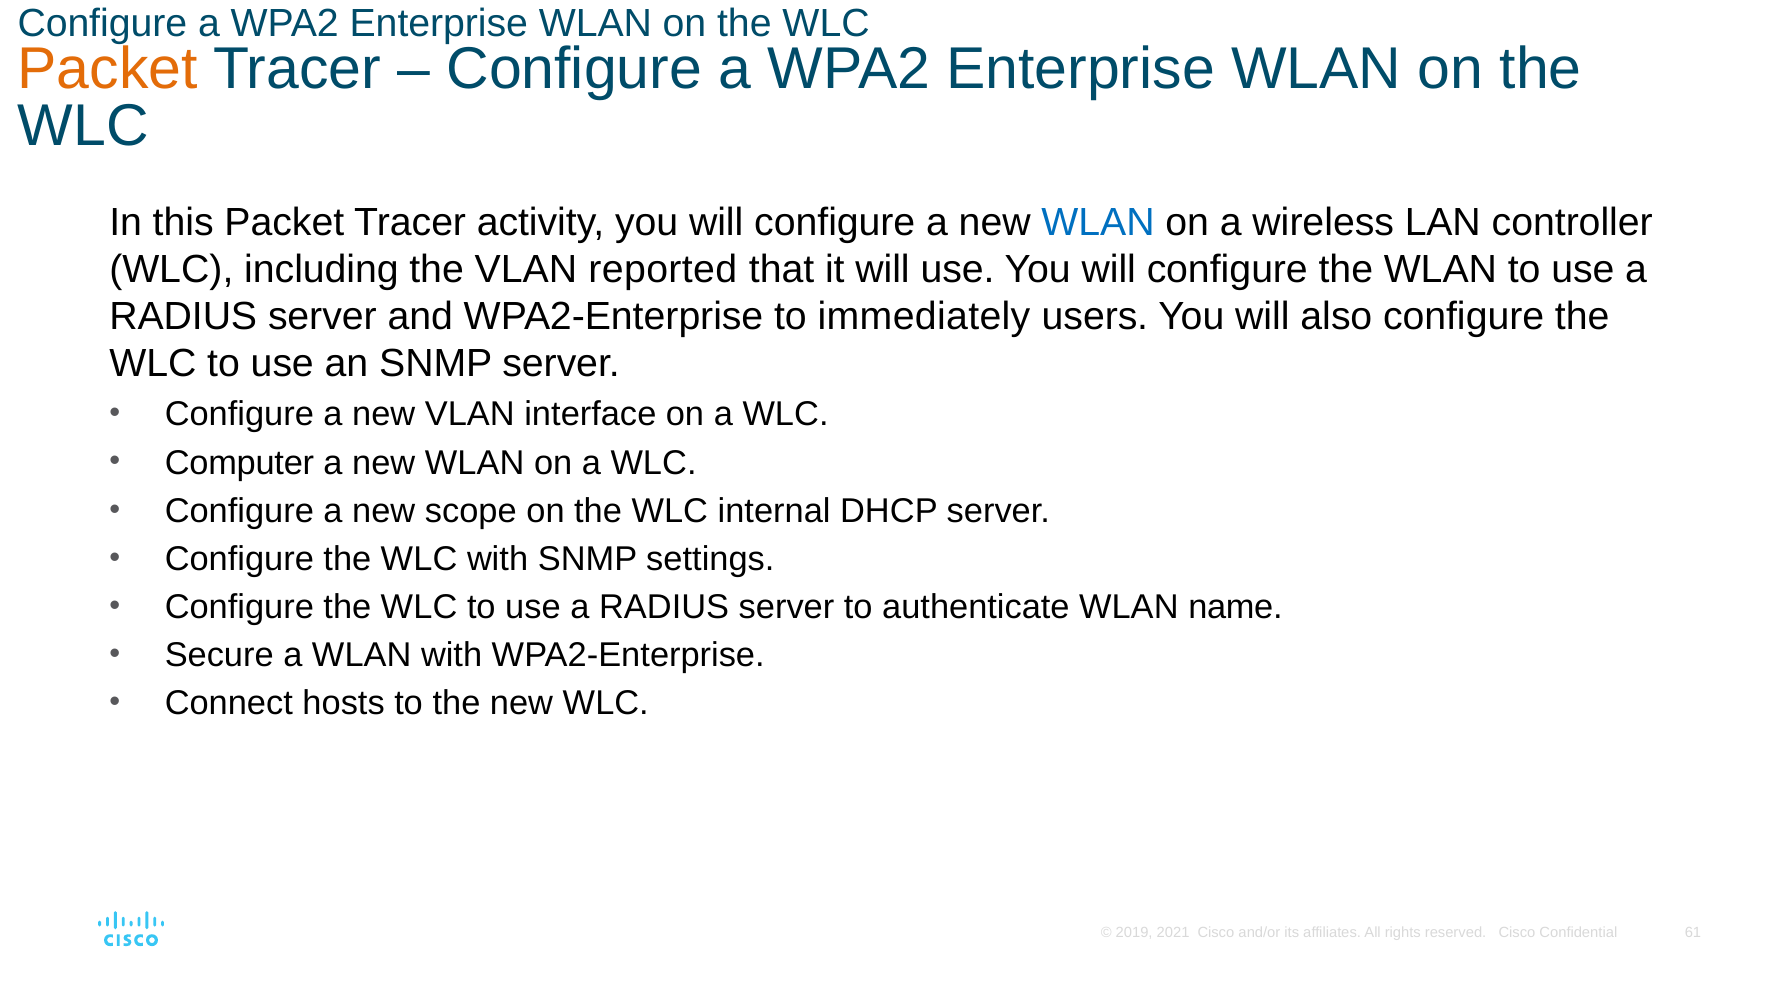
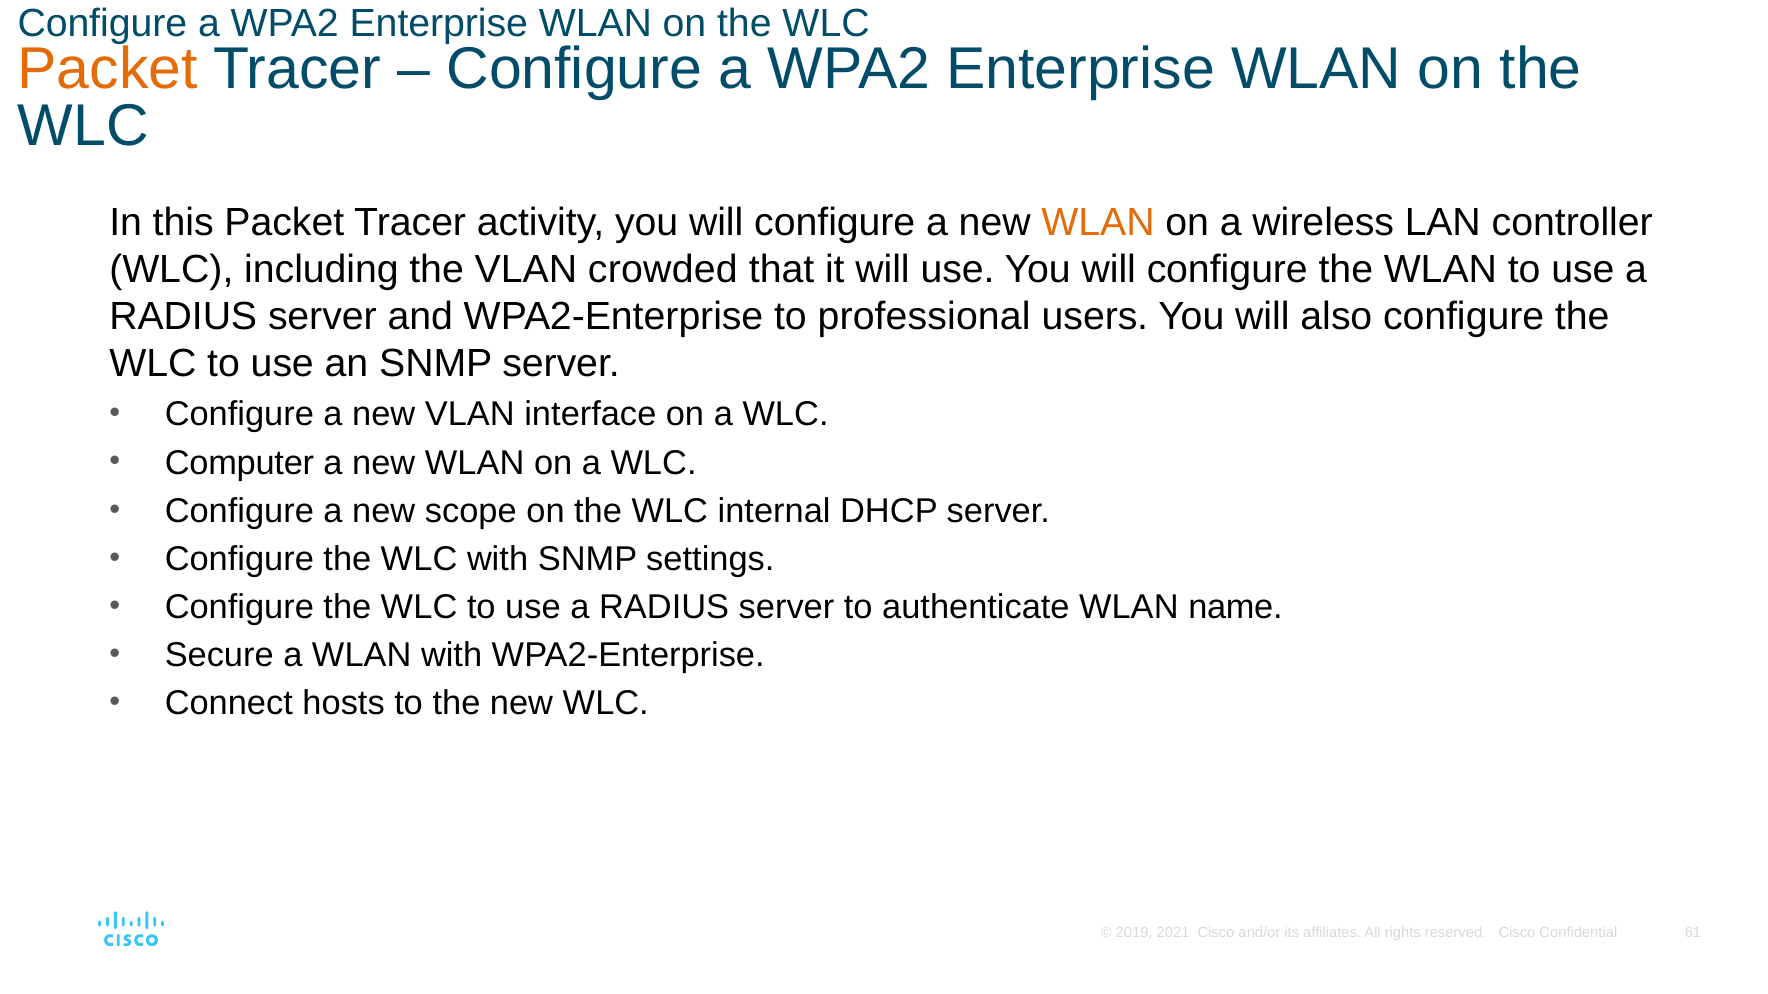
WLAN at (1098, 223) colour: blue -> orange
reported: reported -> crowded
immediately: immediately -> professional
